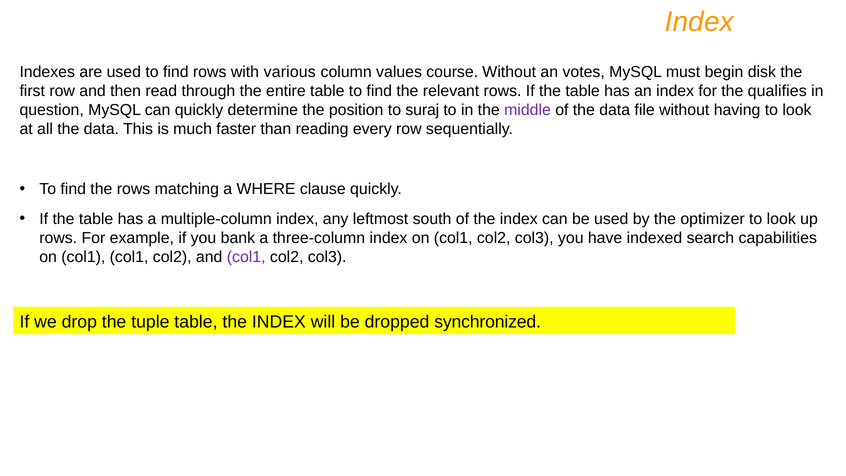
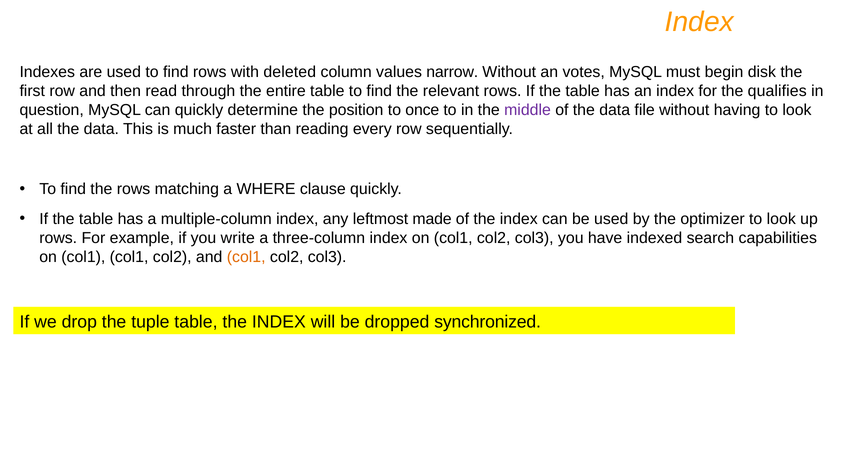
various: various -> deleted
course: course -> narrow
suraj: suraj -> once
south: south -> made
bank: bank -> write
col1 at (246, 257) colour: purple -> orange
